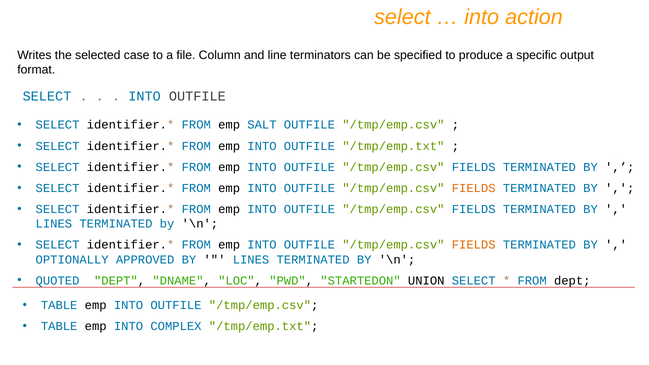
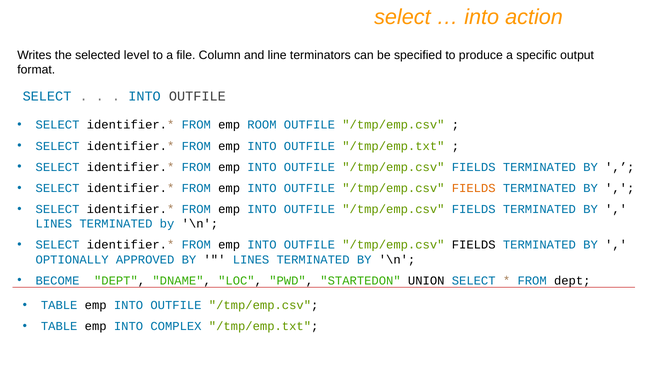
case: case -> level
SALT: SALT -> ROOM
FIELDS at (474, 245) colour: orange -> black
QUOTED: QUOTED -> BECOME
